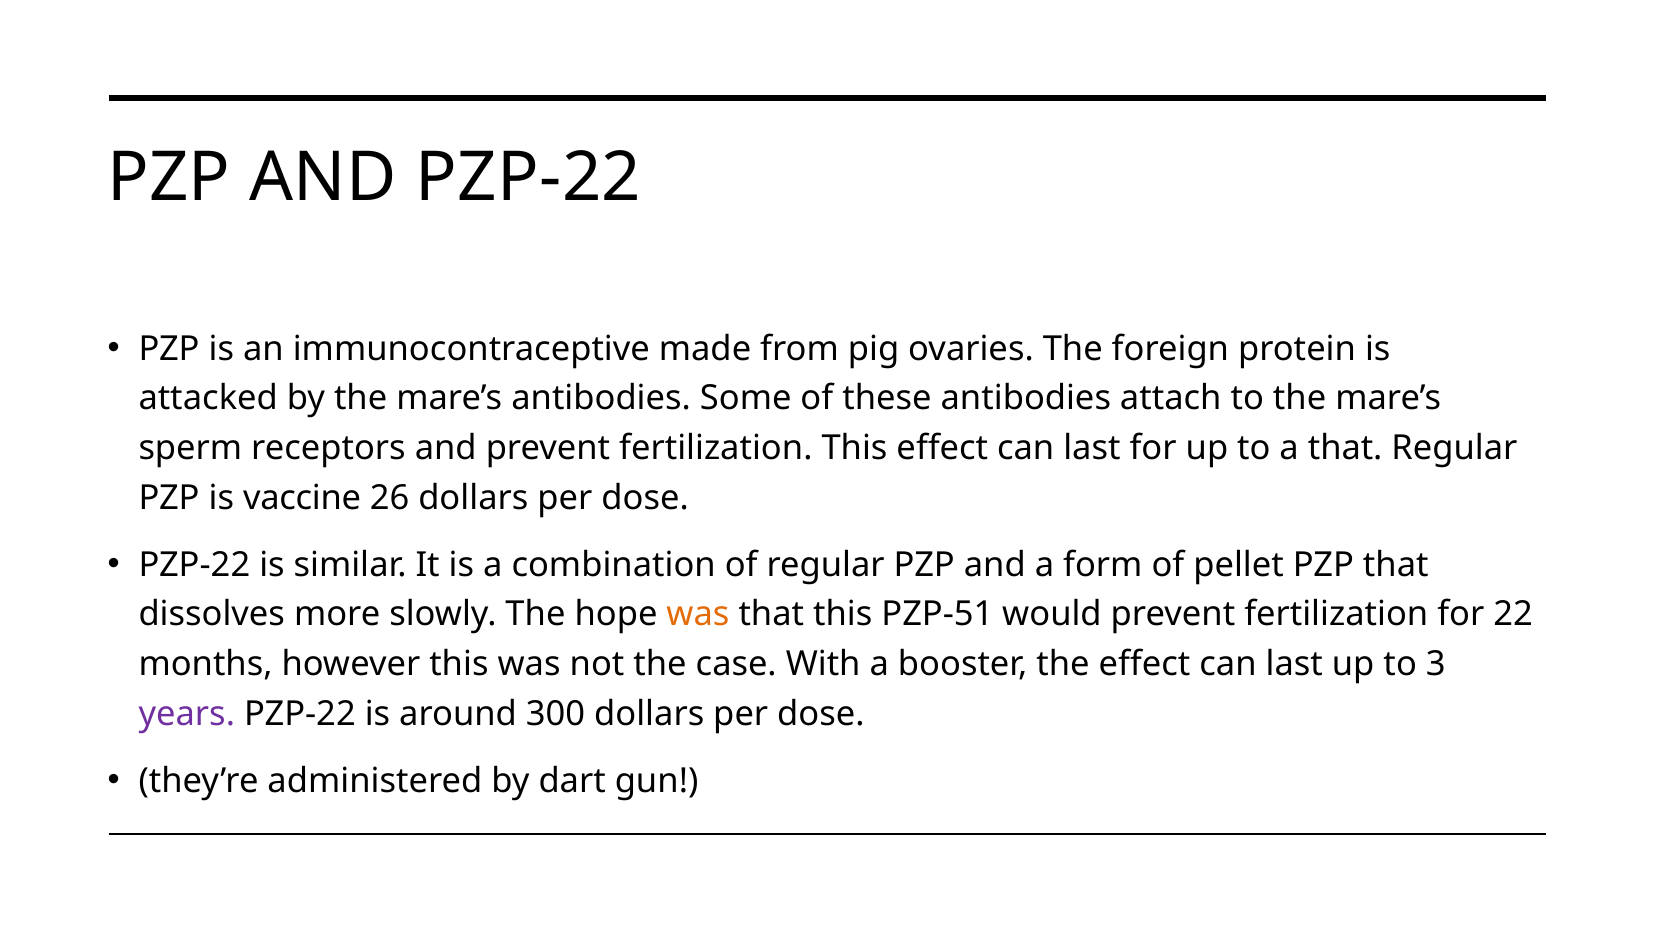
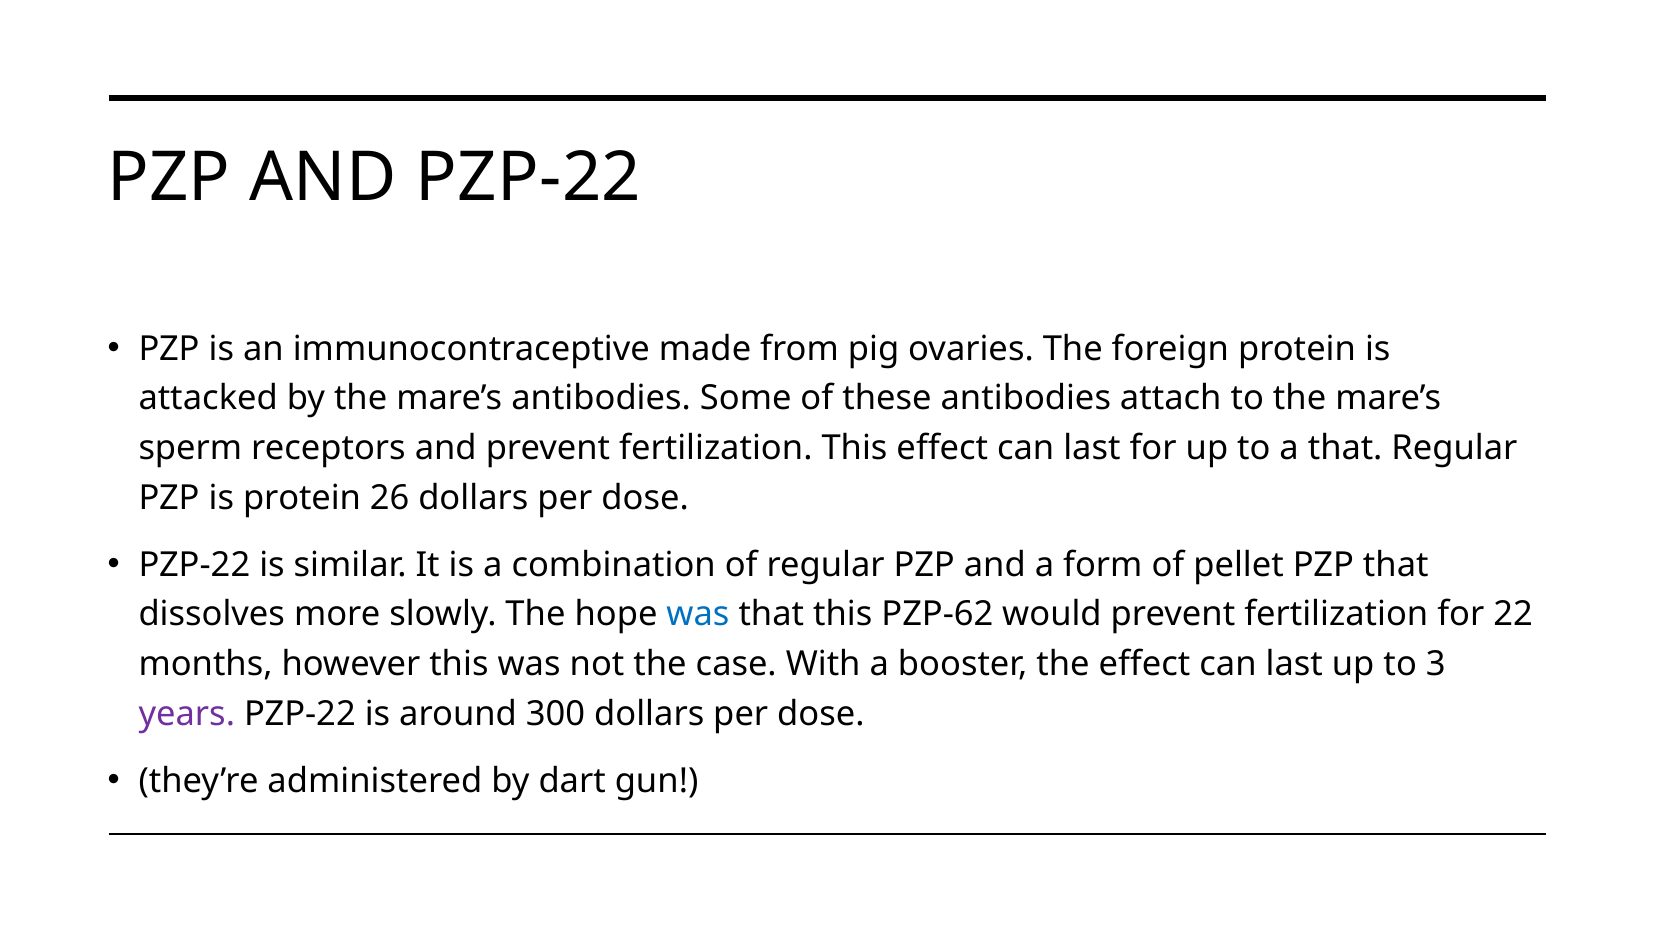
is vaccine: vaccine -> protein
was at (698, 614) colour: orange -> blue
PZP-51: PZP-51 -> PZP-62
